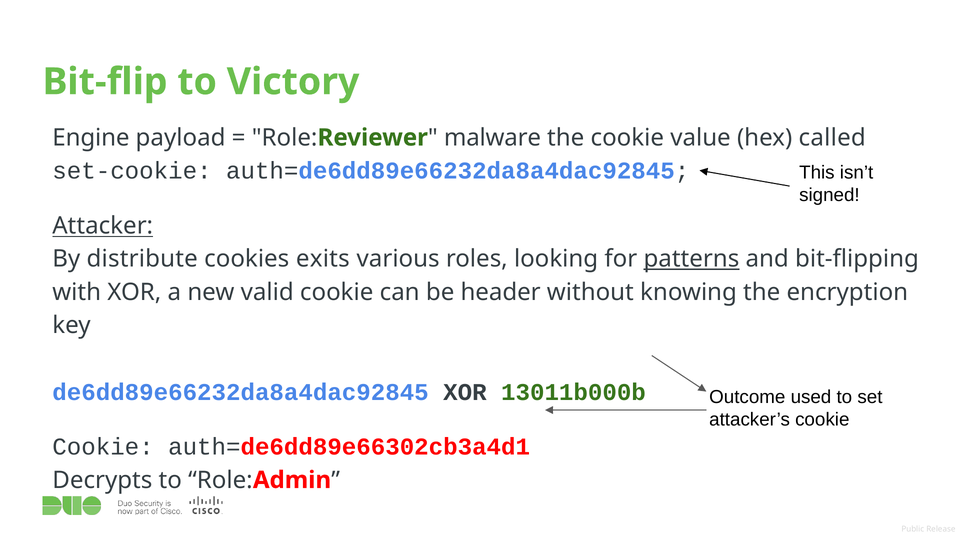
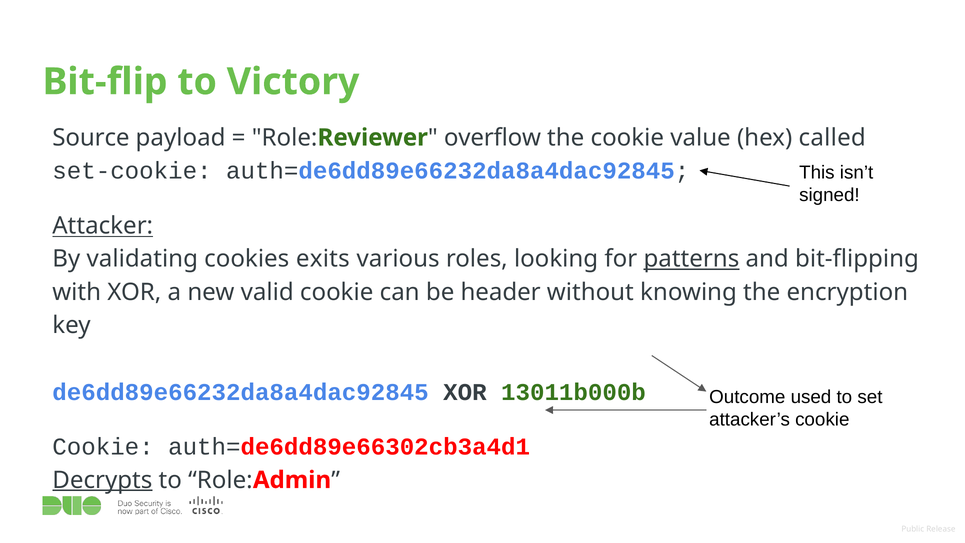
Engine: Engine -> Source
malware: malware -> overflow
distribute: distribute -> validating
Decrypts underline: none -> present
